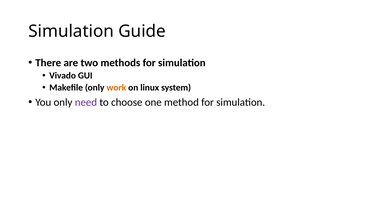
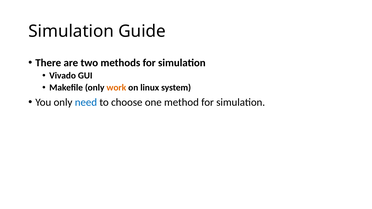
need colour: purple -> blue
